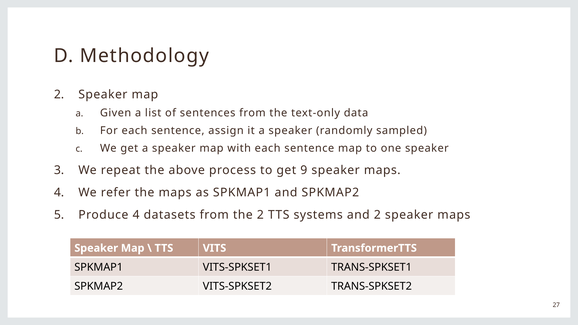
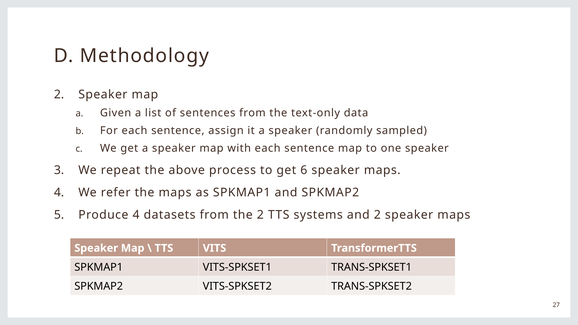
9: 9 -> 6
